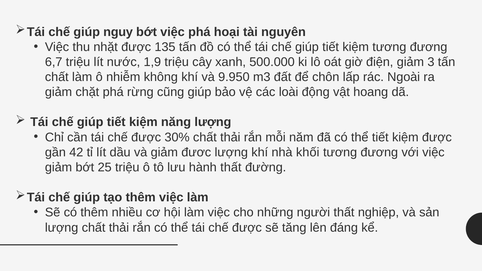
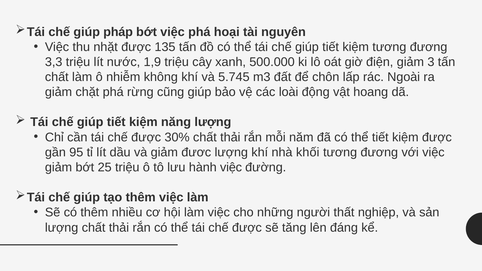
nguy: nguy -> pháp
6,7: 6,7 -> 3,3
9.950: 9.950 -> 5.745
42: 42 -> 95
hành thất: thất -> việc
